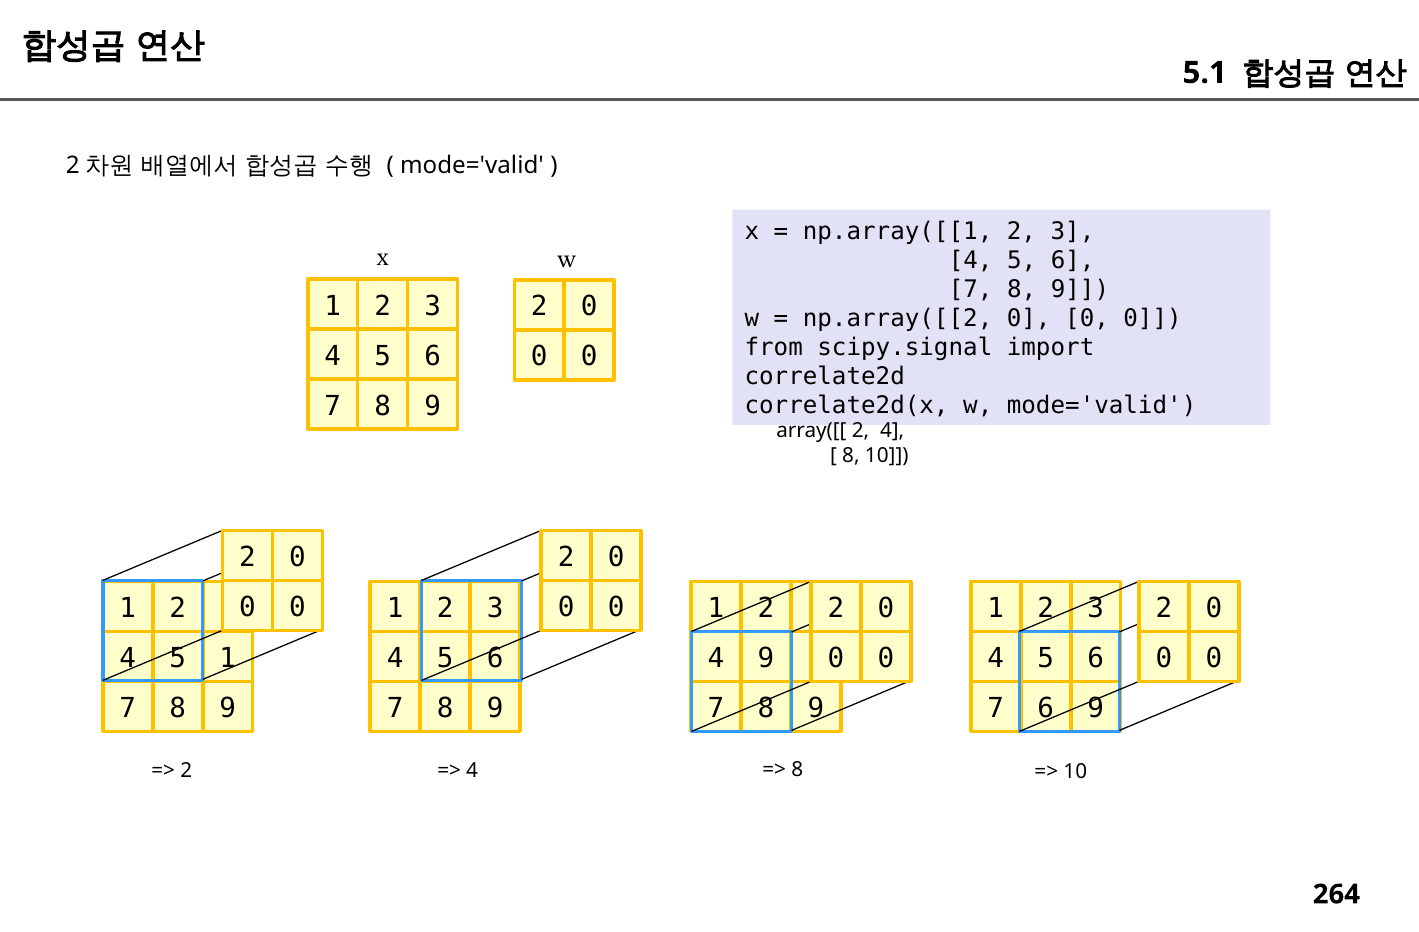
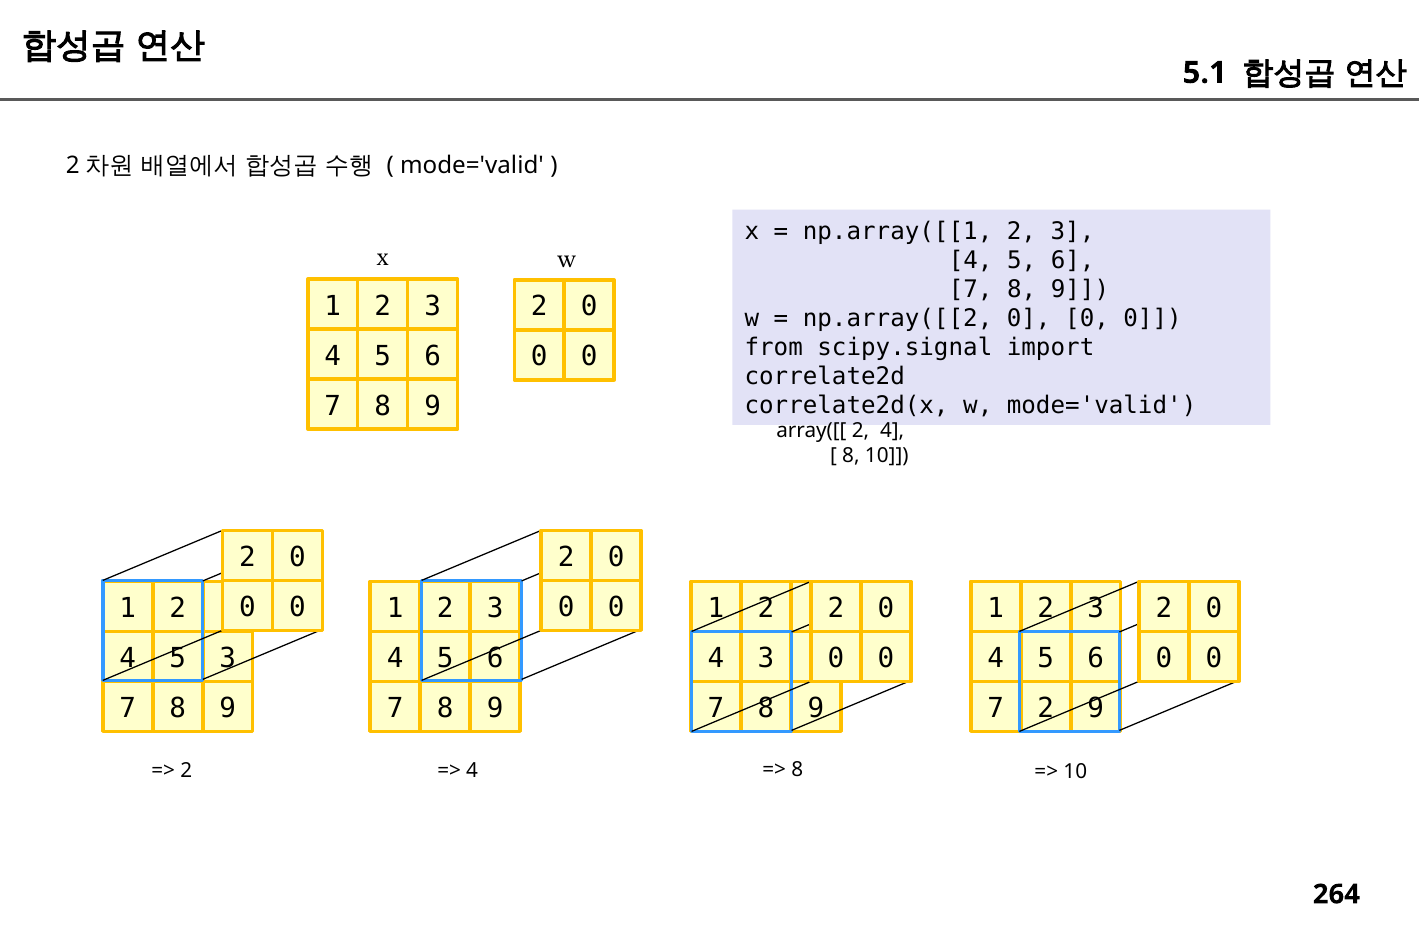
5 1: 1 -> 3
4 9: 9 -> 3
7 6: 6 -> 2
